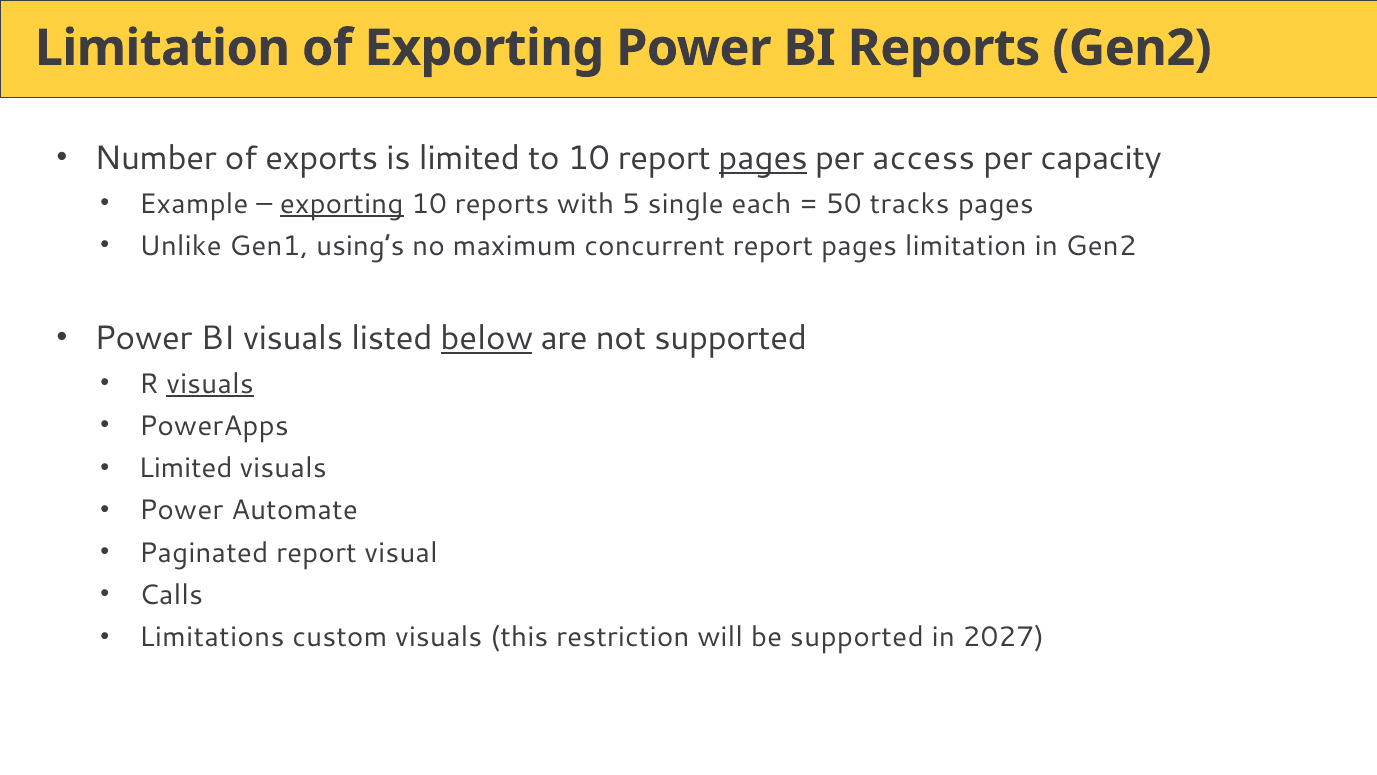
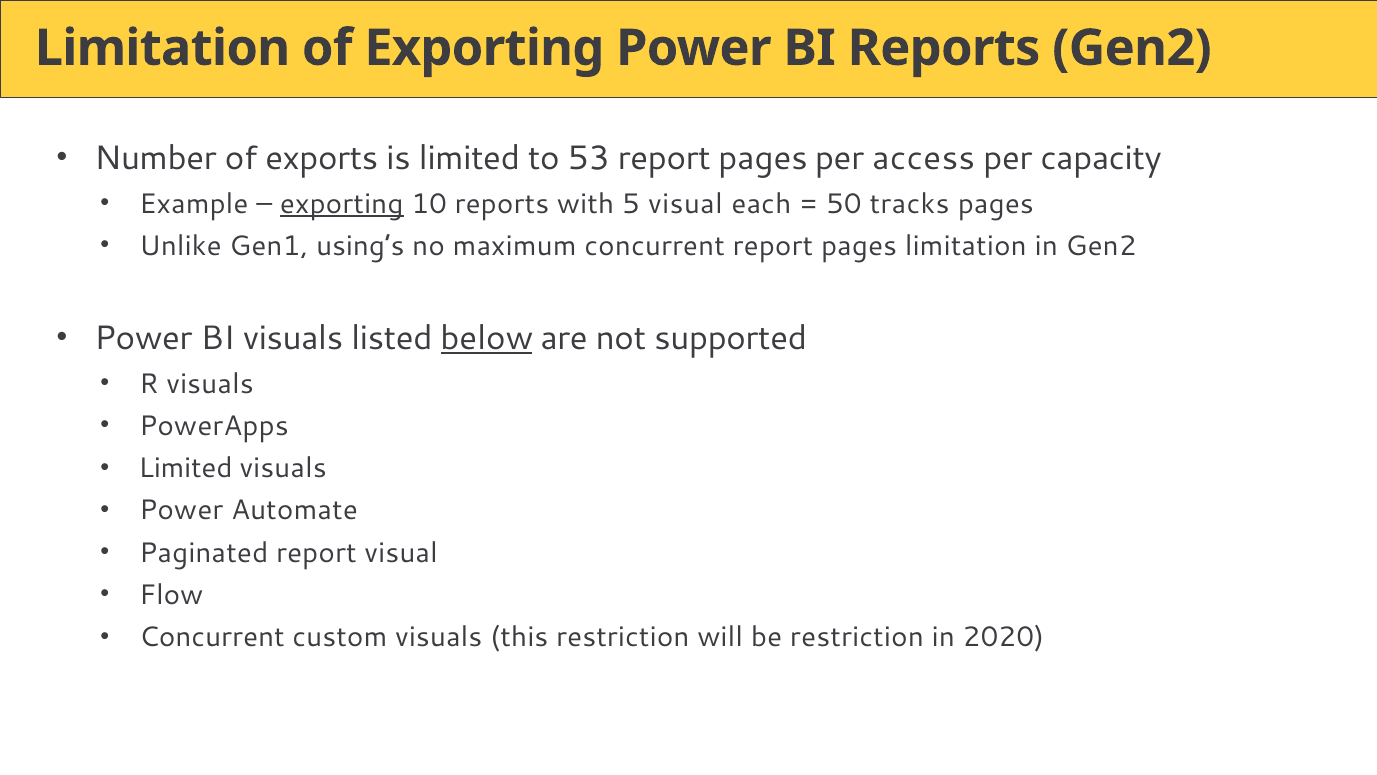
to 10: 10 -> 53
pages at (763, 159) underline: present -> none
5 single: single -> visual
visuals at (210, 384) underline: present -> none
Calls: Calls -> Flow
Limitations at (212, 637): Limitations -> Concurrent
be supported: supported -> restriction
2027: 2027 -> 2020
